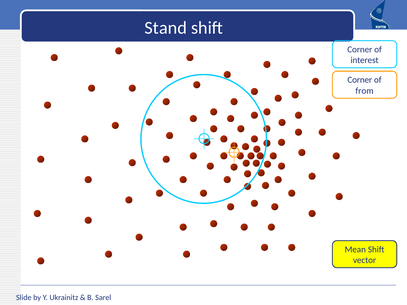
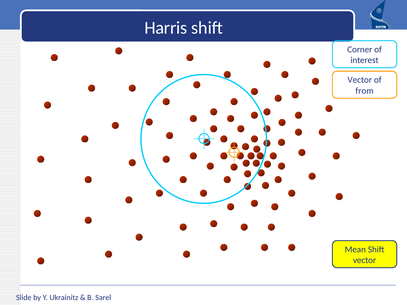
Stand: Stand -> Harris
Corner at (360, 80): Corner -> Vector
